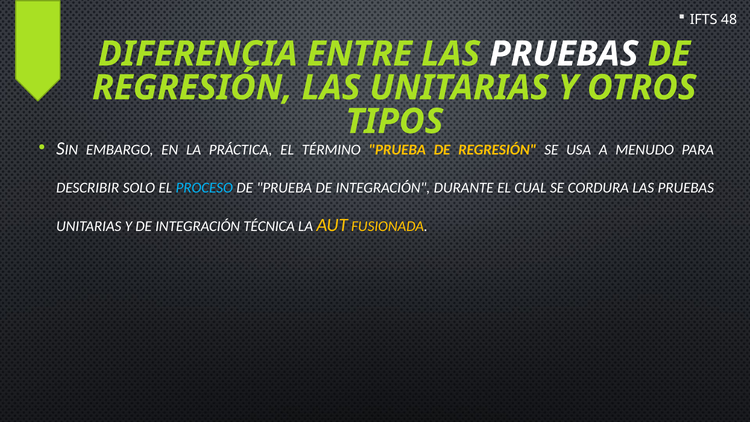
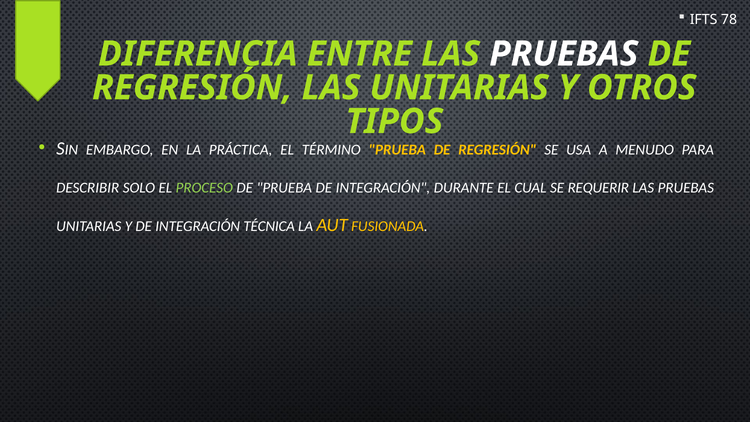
48: 48 -> 78
PROCESO colour: light blue -> light green
CORDURA: CORDURA -> REQUERIR
